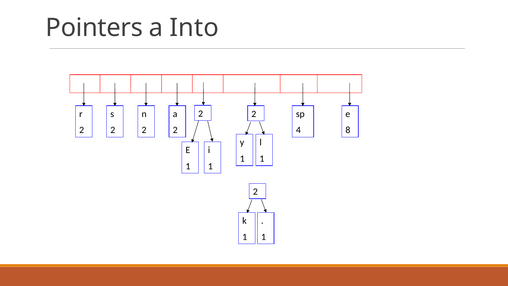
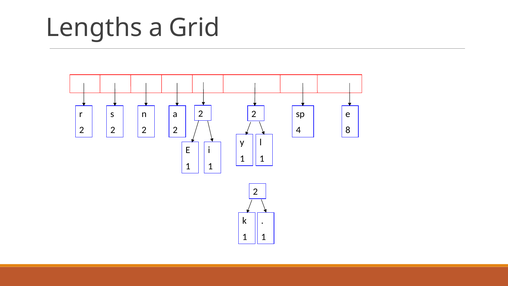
Pointers: Pointers -> Lengths
Into: Into -> Grid
